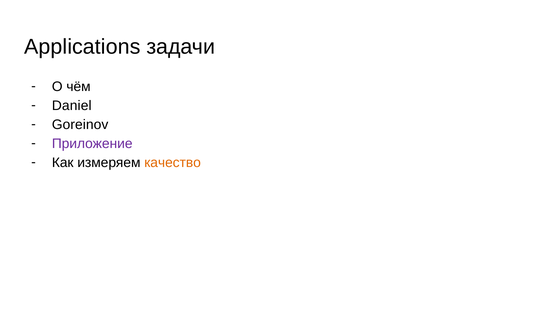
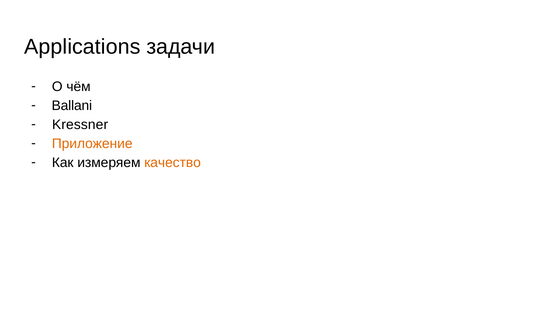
Daniel: Daniel -> Ballani
Goreinov: Goreinov -> Kressner
Приложение colour: purple -> orange
